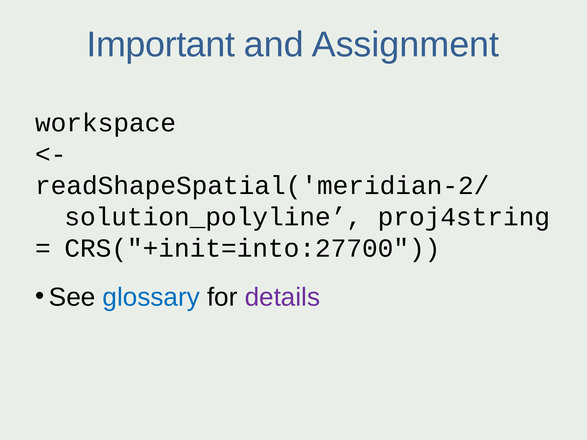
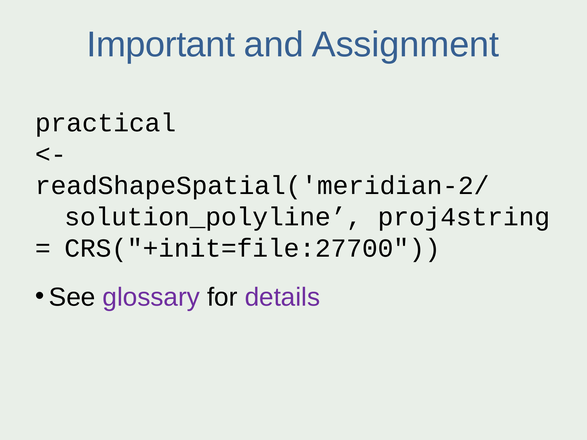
workspace: workspace -> practical
CRS("+init=into:27700: CRS("+init=into:27700 -> CRS("+init=file:27700
glossary colour: blue -> purple
